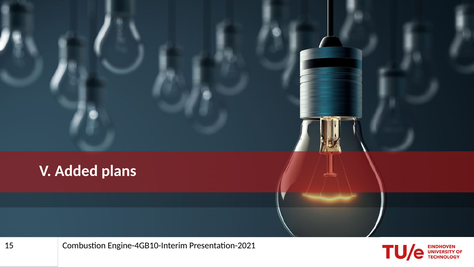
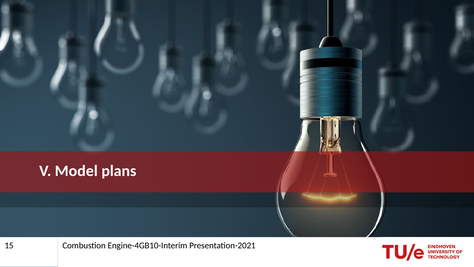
Added: Added -> Model
